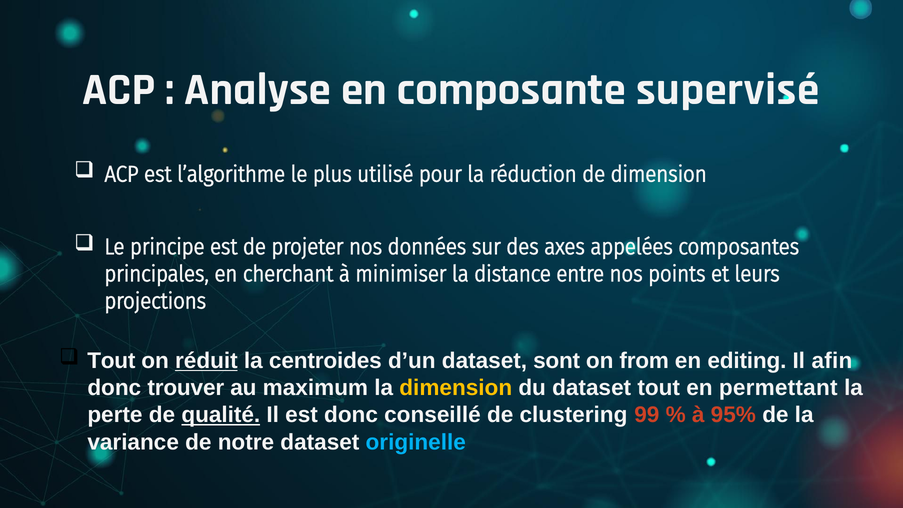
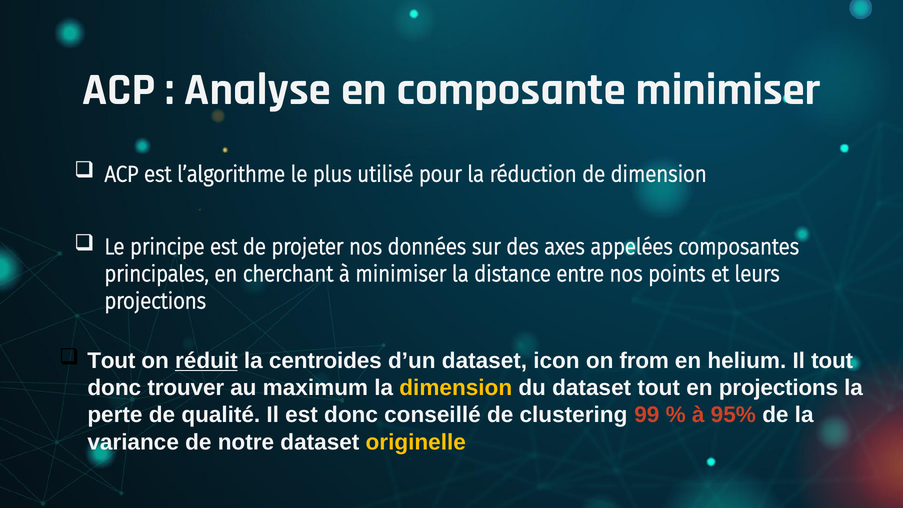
composante supervisé: supervisé -> minimiser
sont: sont -> icon
editing: editing -> helium
Il afin: afin -> tout
en permettant: permettant -> projections
qualité underline: present -> none
originelle colour: light blue -> yellow
